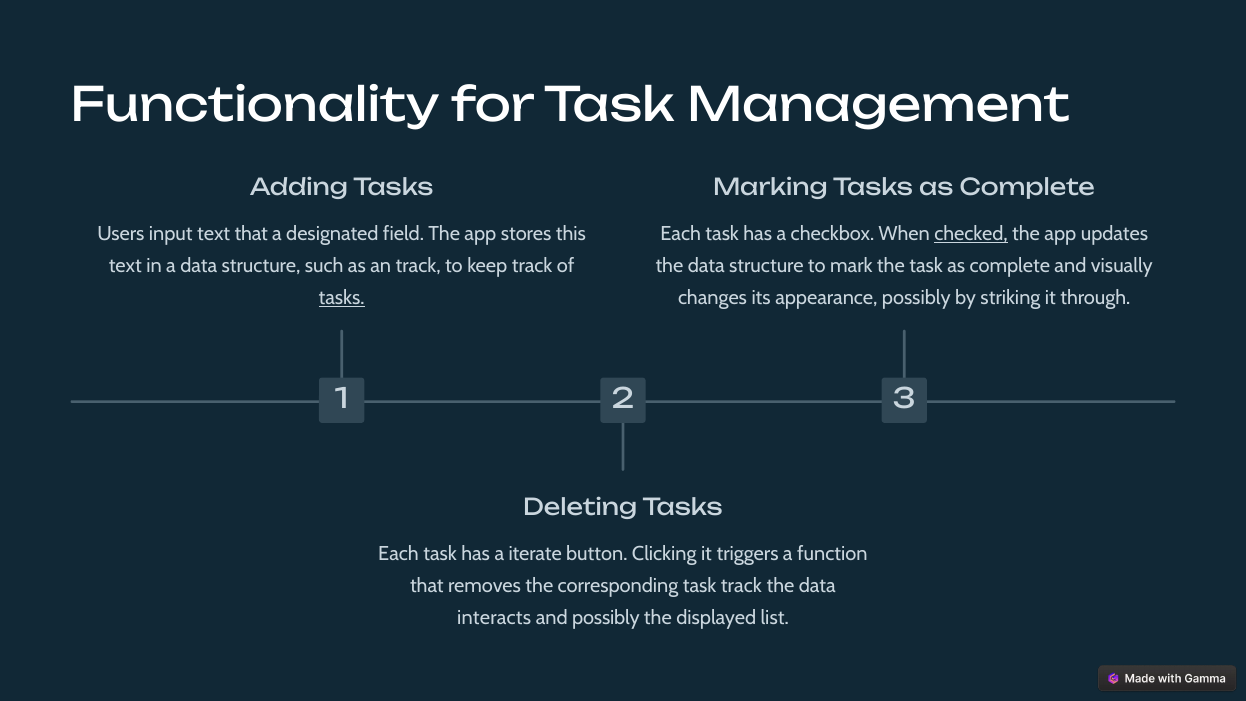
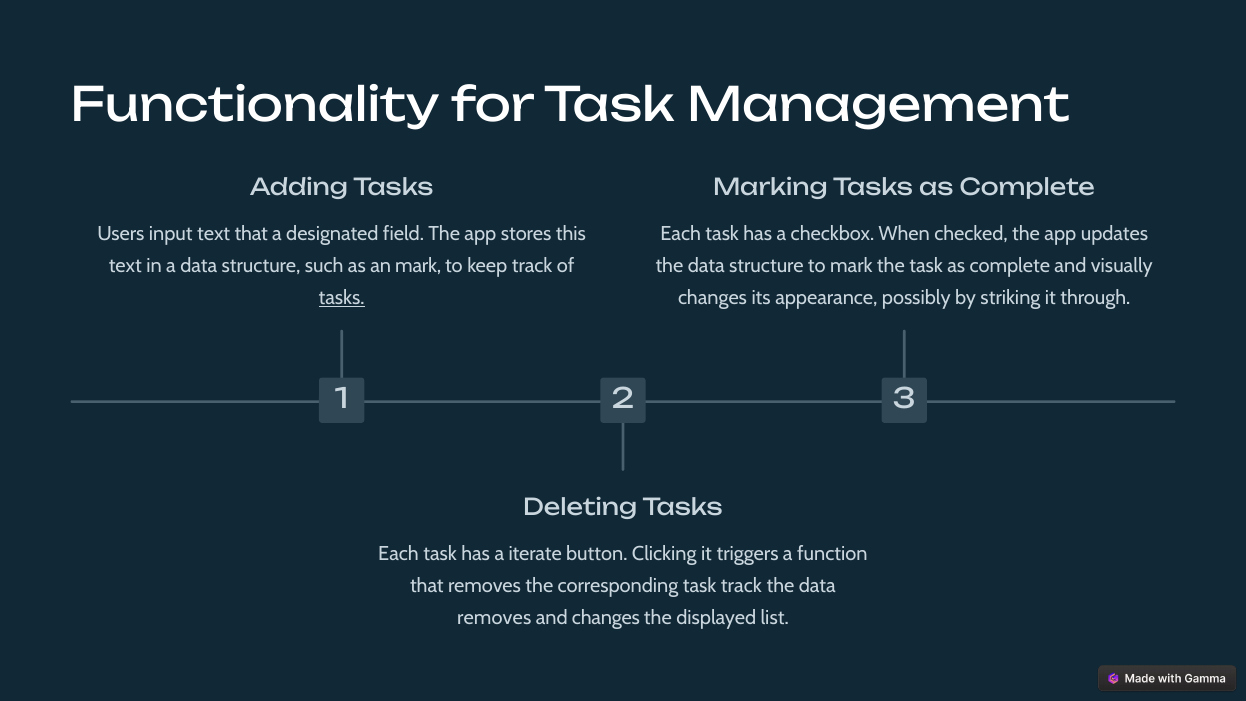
checked underline: present -> none
an track: track -> mark
interacts at (494, 618): interacts -> removes
and possibly: possibly -> changes
